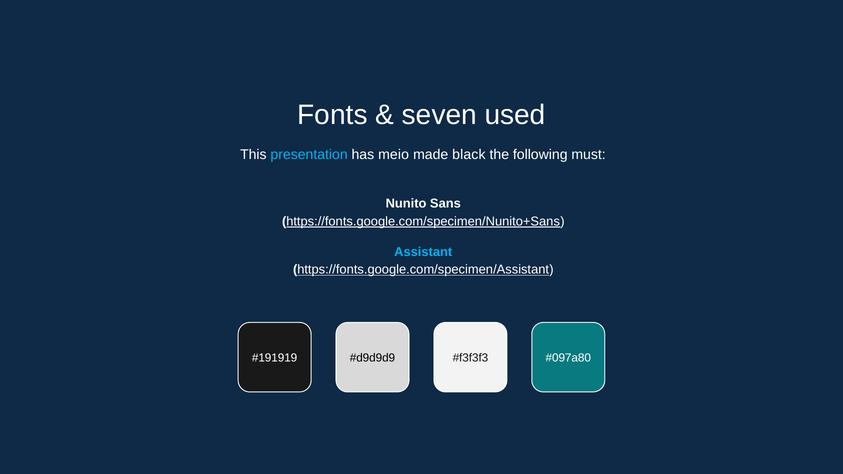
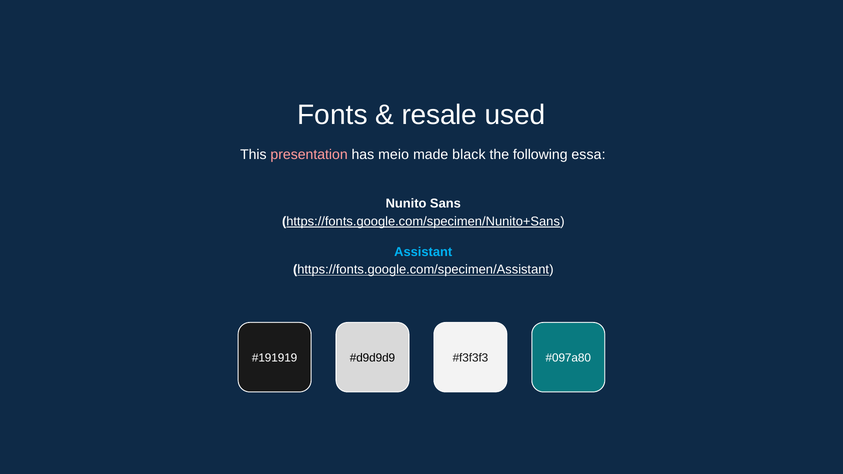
seven: seven -> resale
presentation colour: light blue -> pink
must: must -> essa
